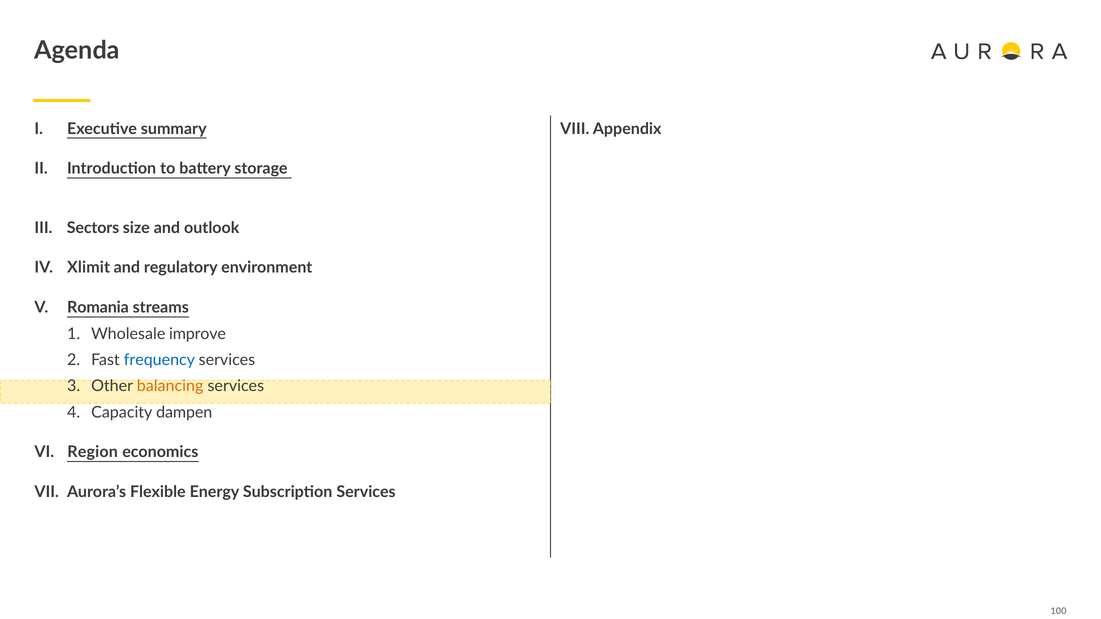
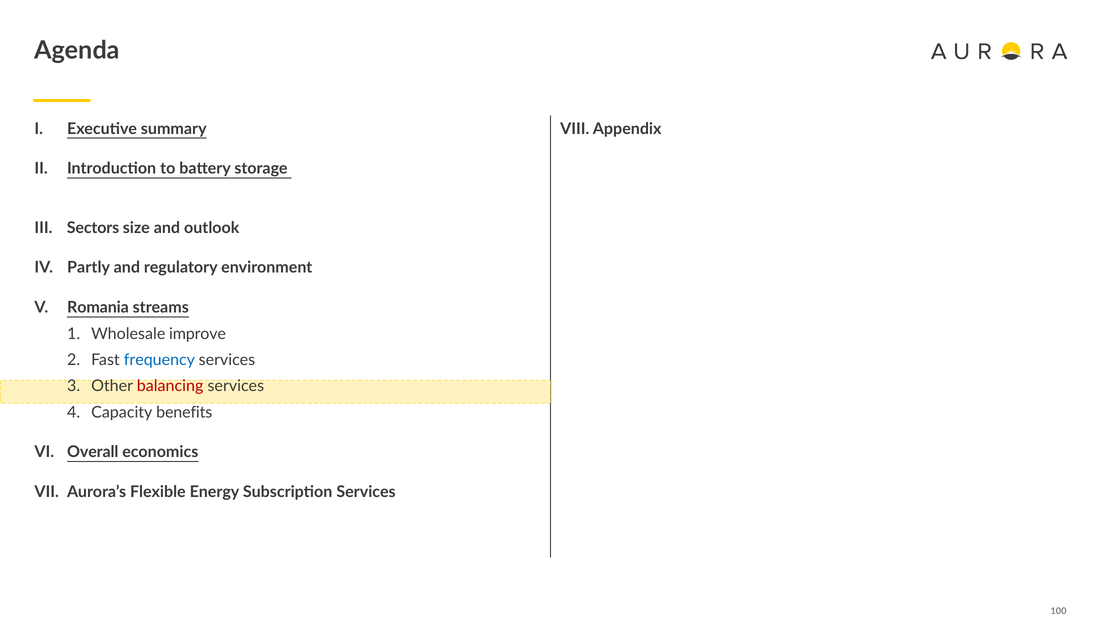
Xlimit: Xlimit -> Partly
balancing colour: orange -> red
dampen: dampen -> benefits
Region: Region -> Overall
